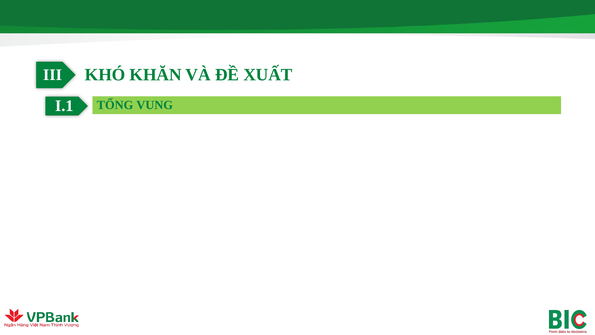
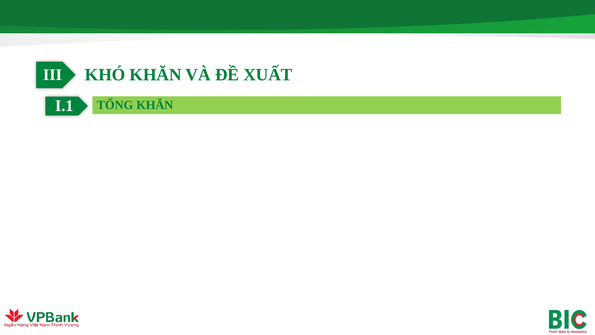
TỔNG VUNG: VUNG -> KHĂN
